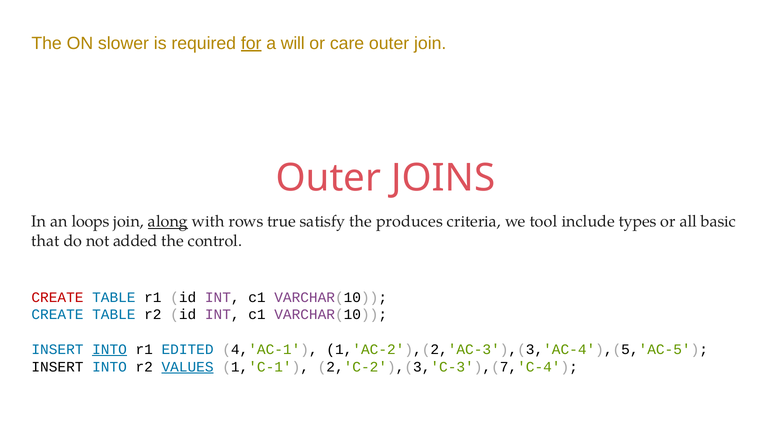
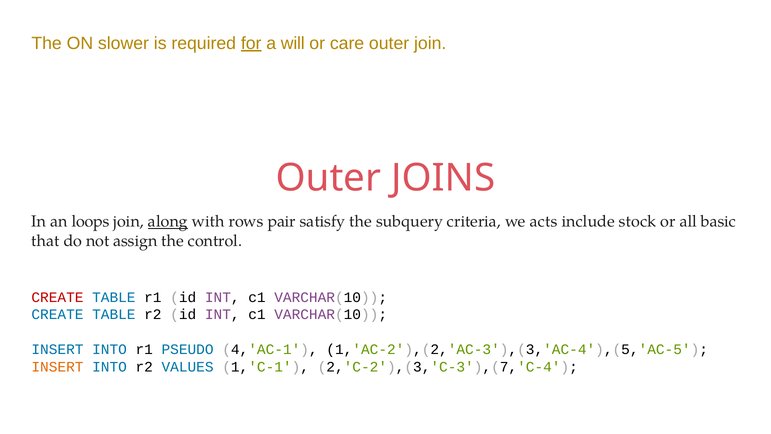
true: true -> pair
produces: produces -> subquery
tool: tool -> acts
types: types -> stock
added: added -> assign
INTO at (110, 349) underline: present -> none
EDITED: EDITED -> PSEUDO
INSERT at (57, 366) colour: black -> orange
VALUES underline: present -> none
